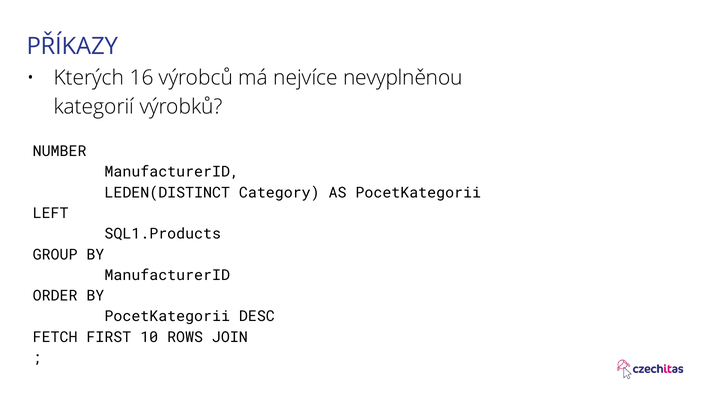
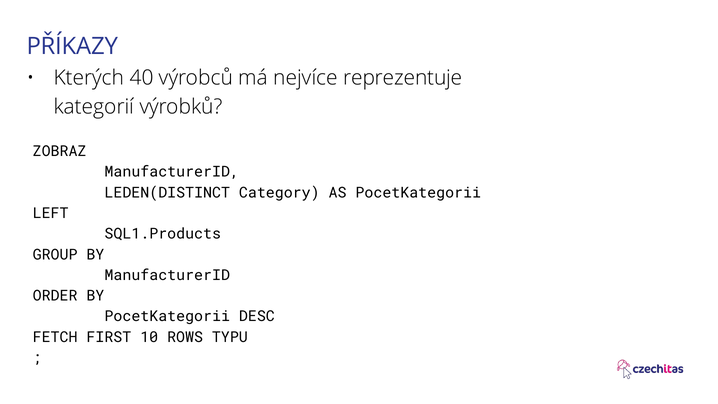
16: 16 -> 40
nevyplněnou: nevyplněnou -> reprezentuje
NUMBER: NUMBER -> ZOBRAZ
JOIN: JOIN -> TYPU
